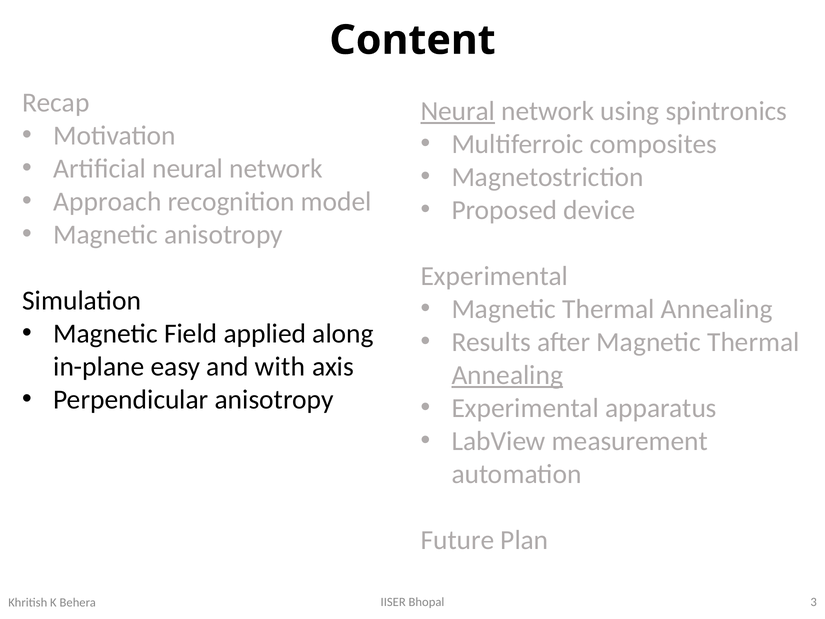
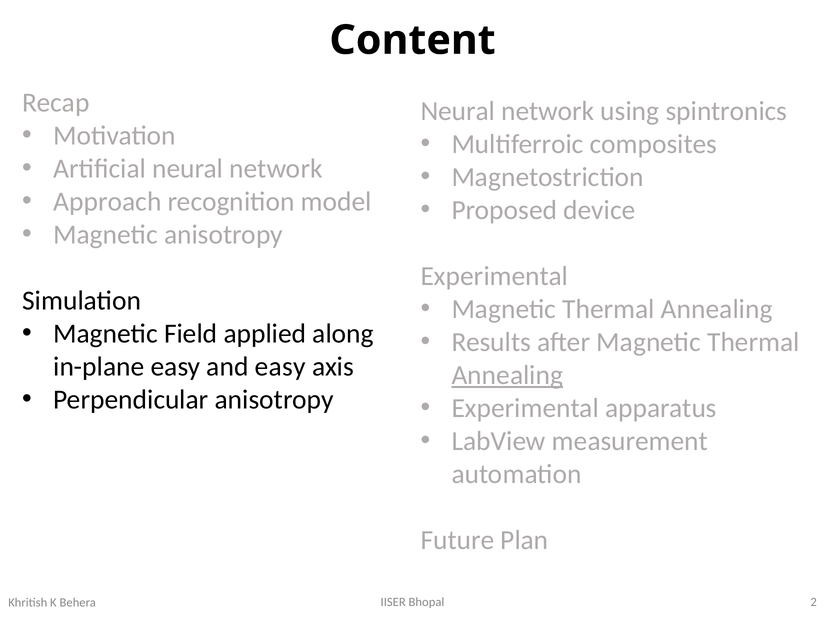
Neural at (458, 111) underline: present -> none
and with: with -> easy
3: 3 -> 2
